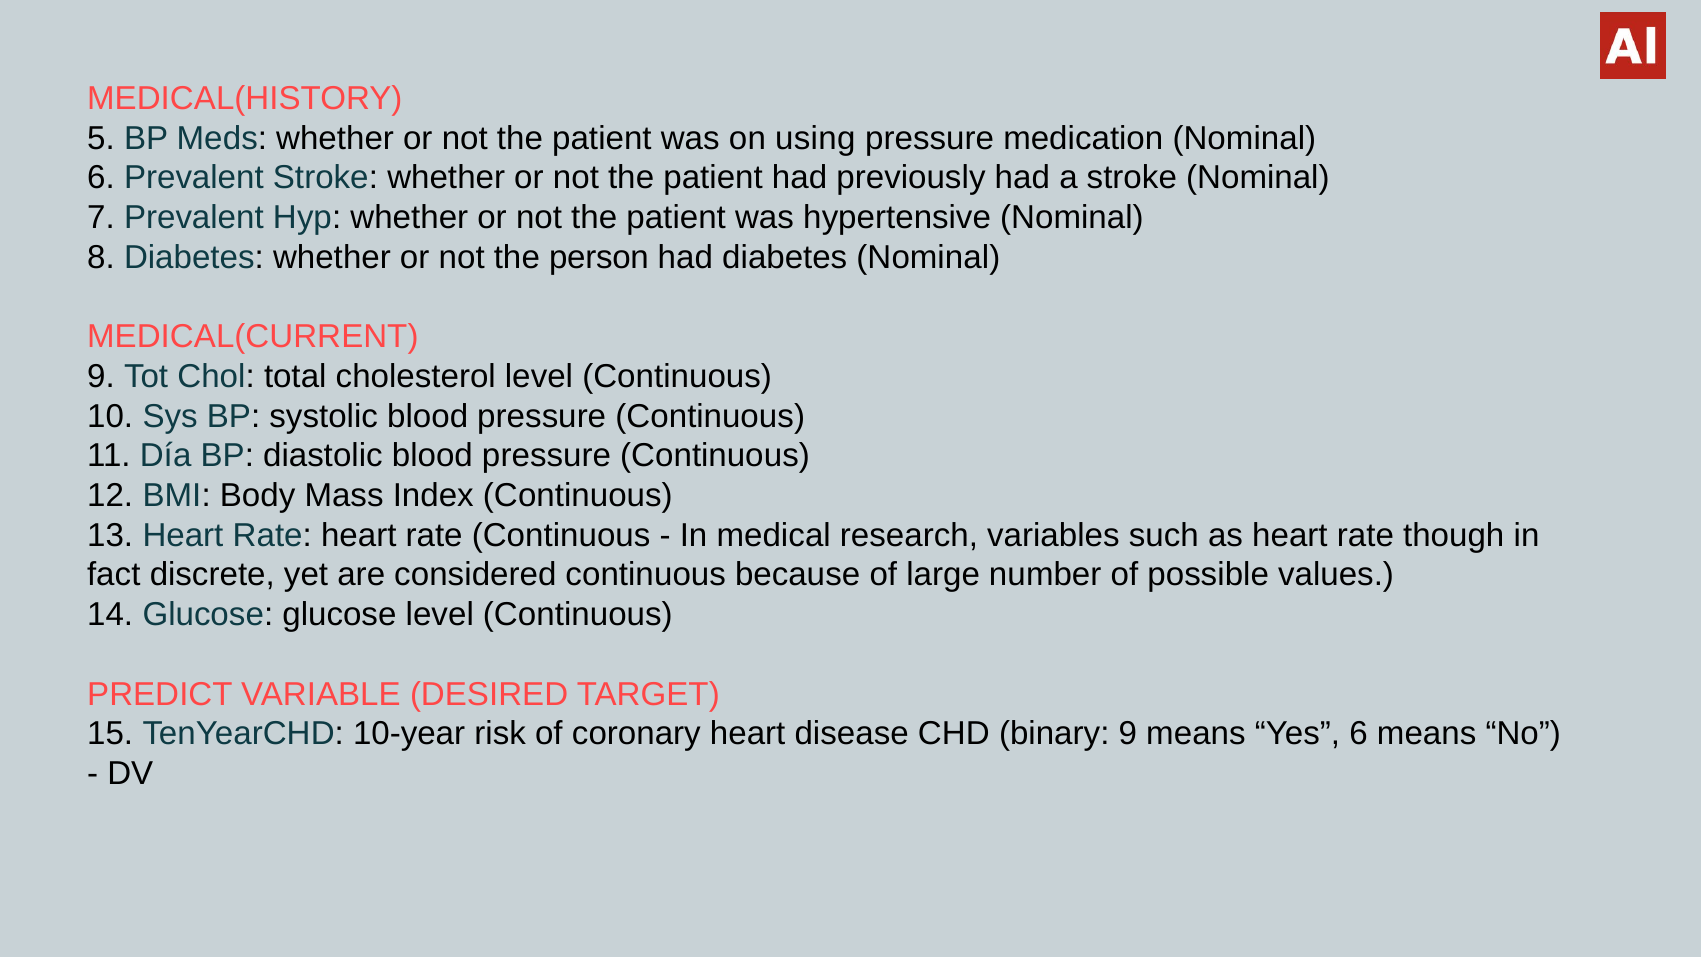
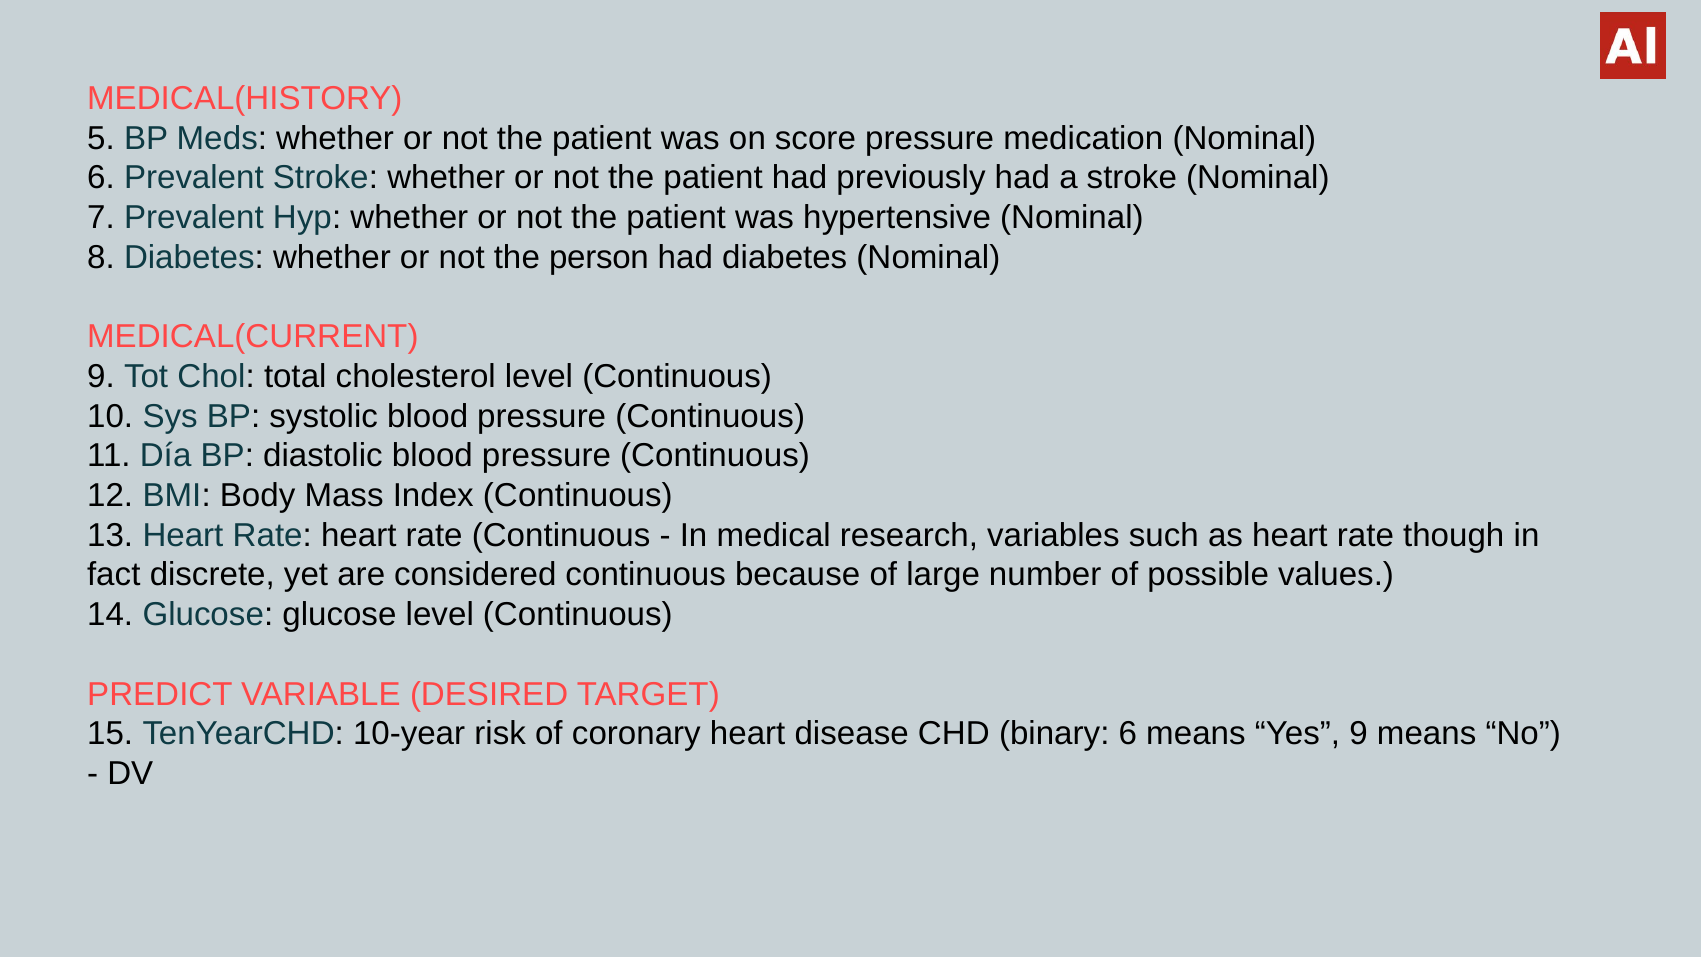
using: using -> score
binary 9: 9 -> 6
Yes 6: 6 -> 9
